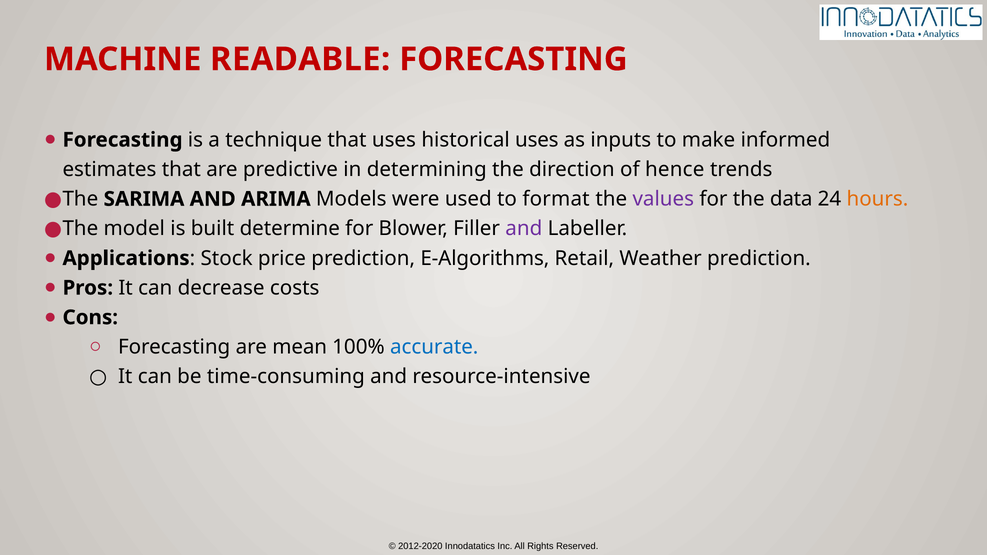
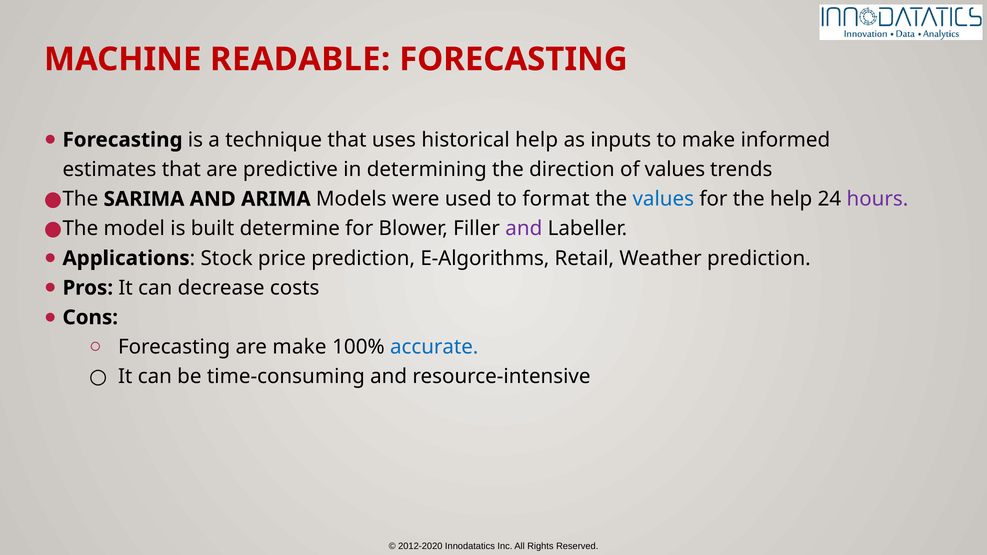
historical uses: uses -> help
of hence: hence -> values
values at (663, 199) colour: purple -> blue
the data: data -> help
hours colour: orange -> purple
are mean: mean -> make
